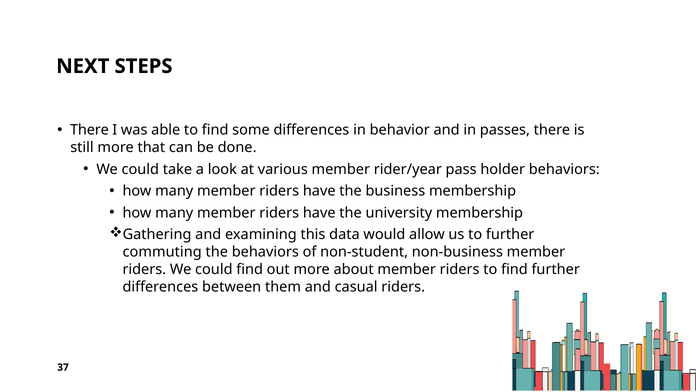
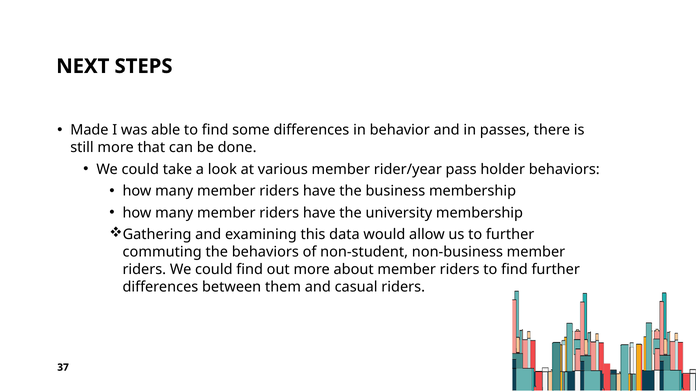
There at (89, 130): There -> Made
